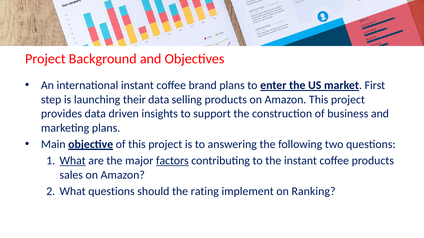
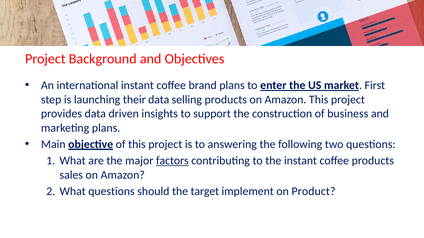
What at (73, 161) underline: present -> none
rating: rating -> target
Ranking: Ranking -> Product
